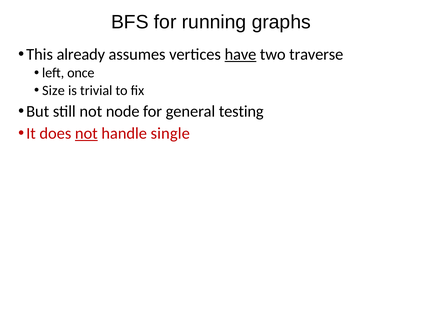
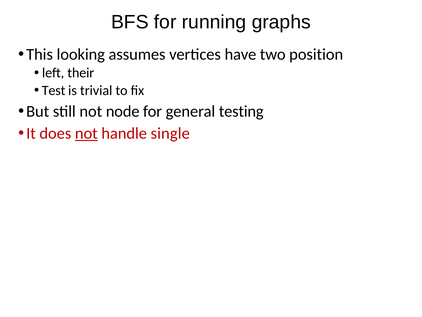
already: already -> looking
have underline: present -> none
traverse: traverse -> position
once: once -> their
Size: Size -> Test
